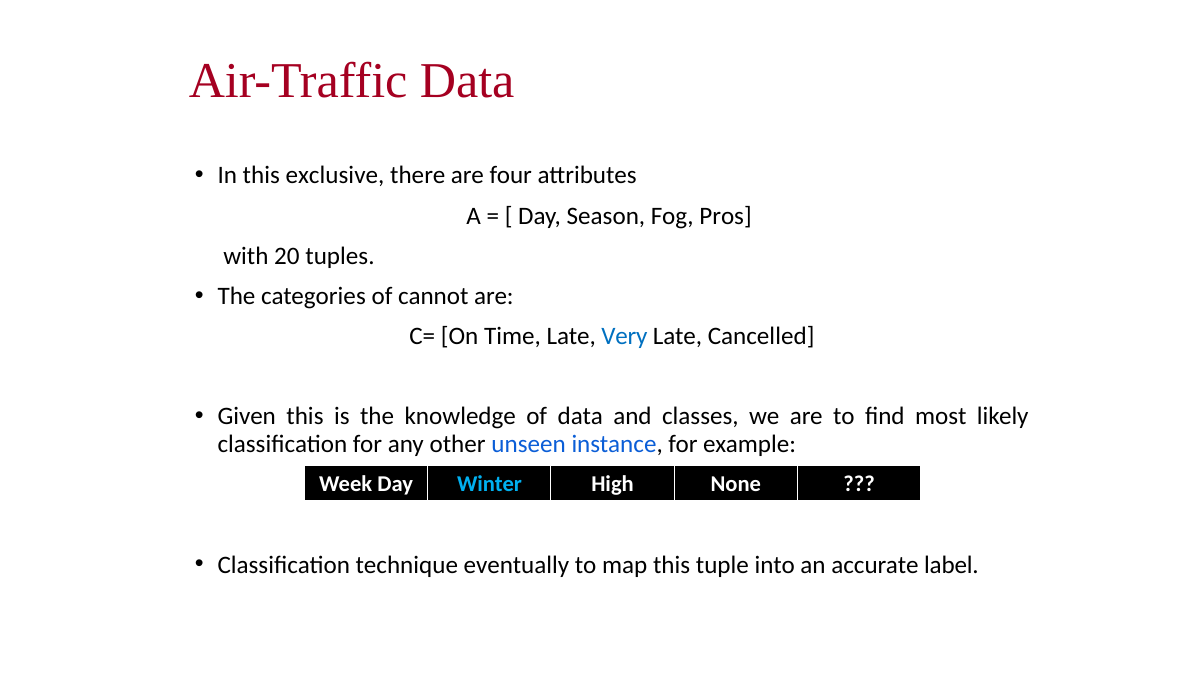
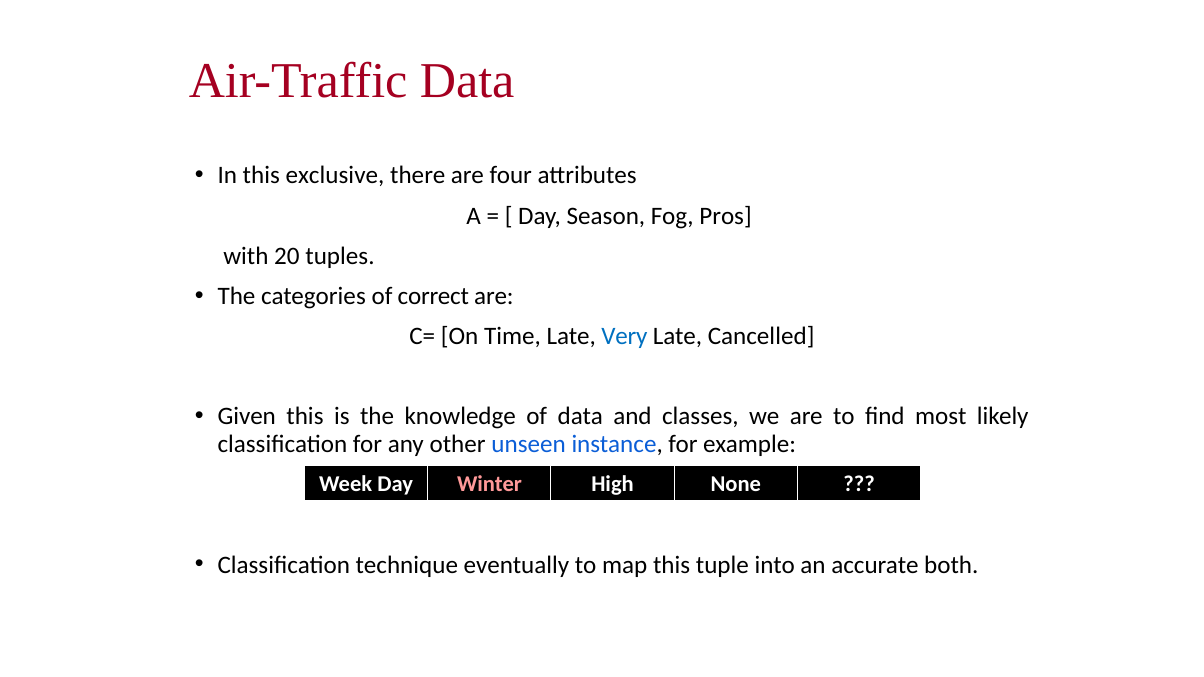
cannot: cannot -> correct
Winter colour: light blue -> pink
label: label -> both
